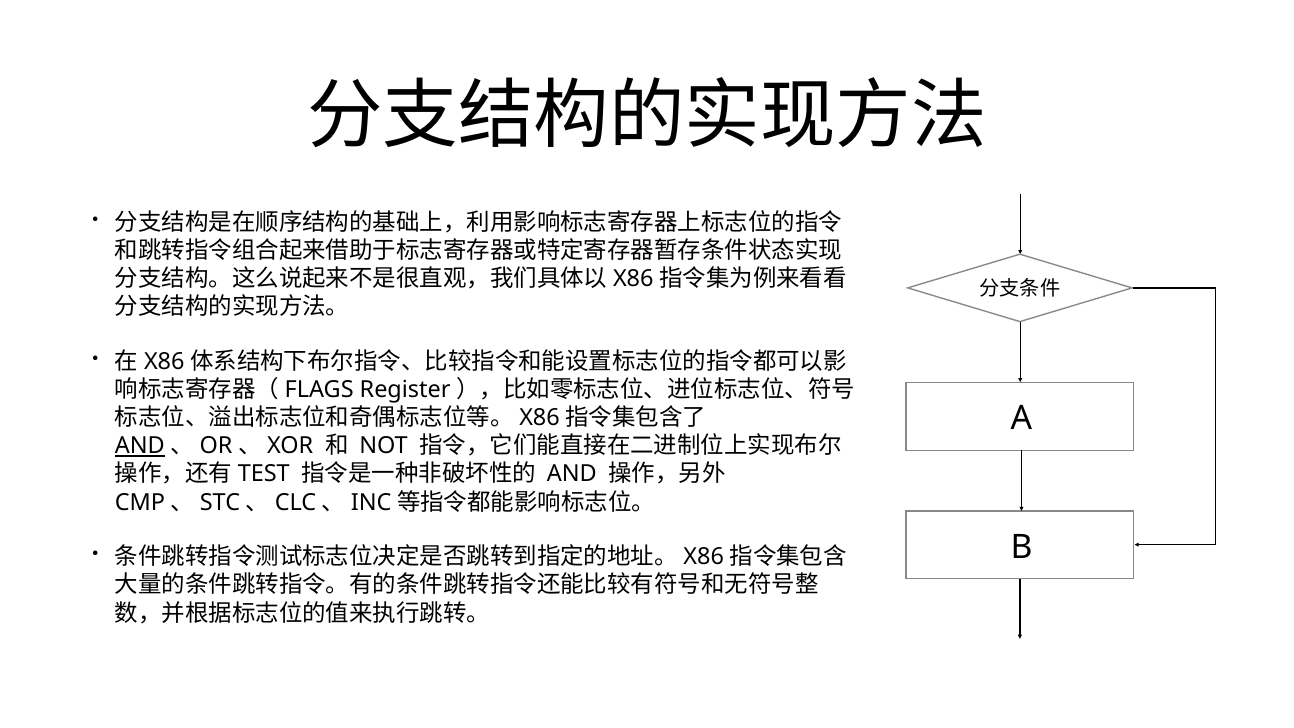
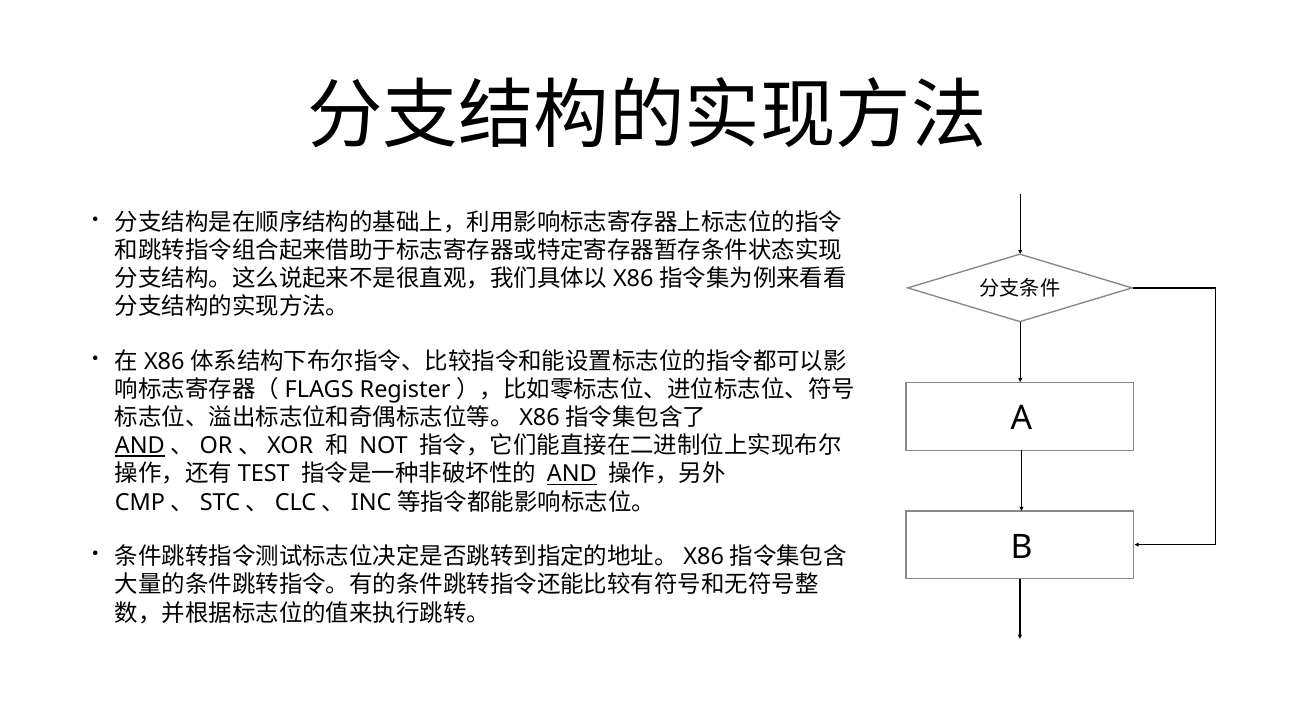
AND at (572, 474) underline: none -> present
